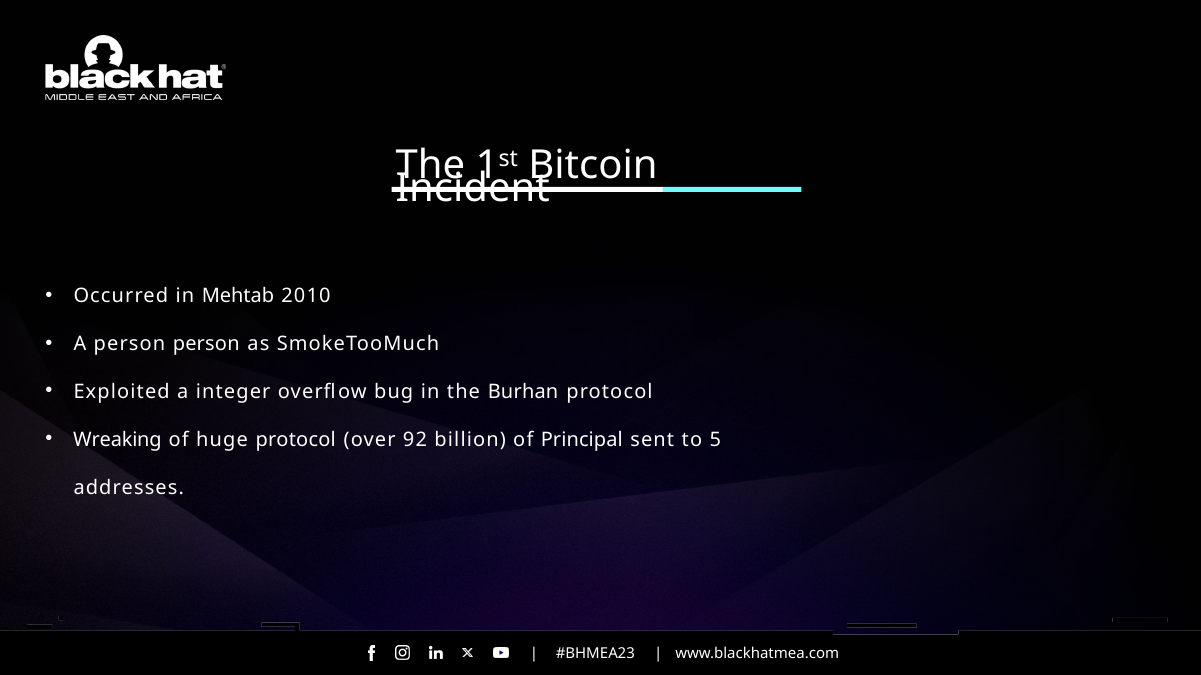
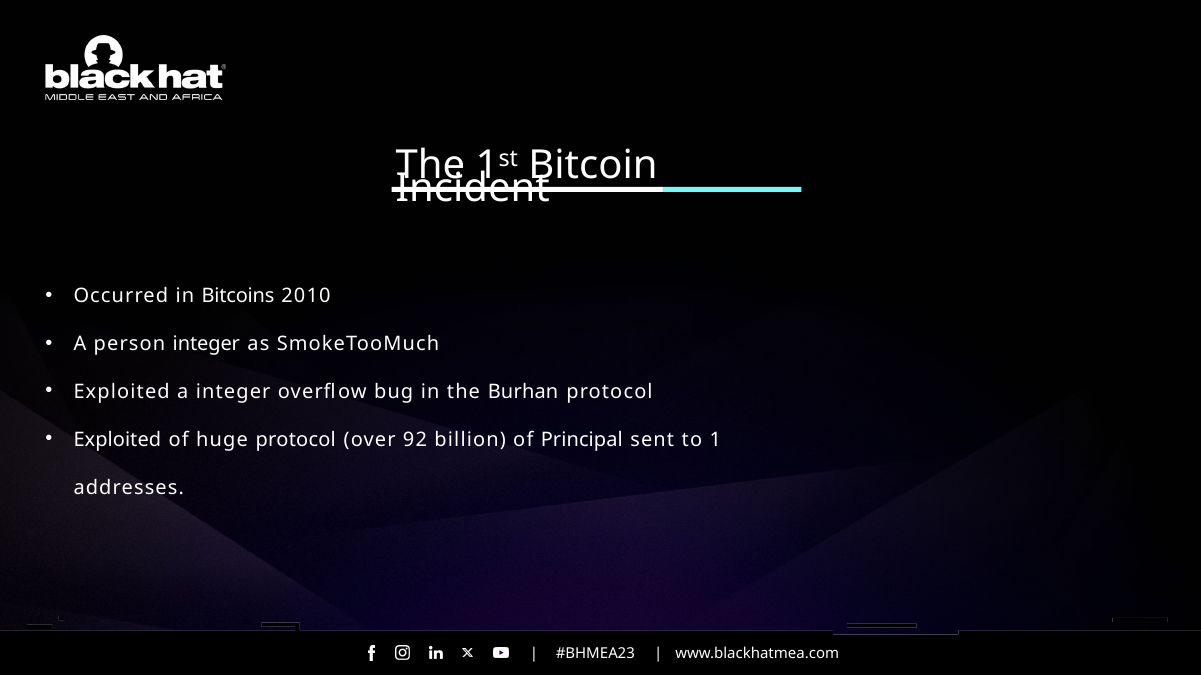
Mehtab: Mehtab -> Bitcoins
person person: person -> integer
Wreaking at (117, 440): Wreaking -> Exploited
5: 5 -> 1
